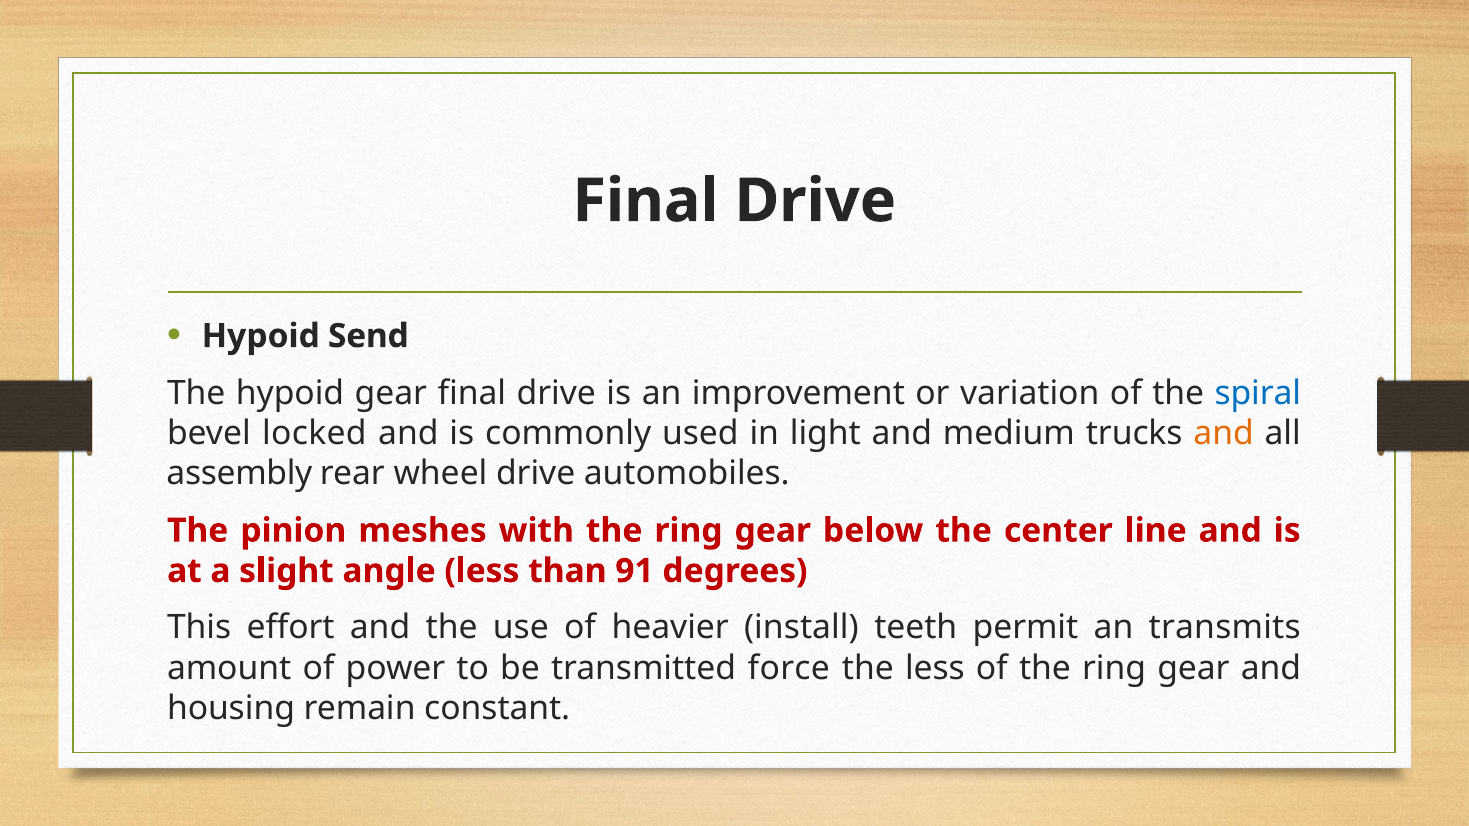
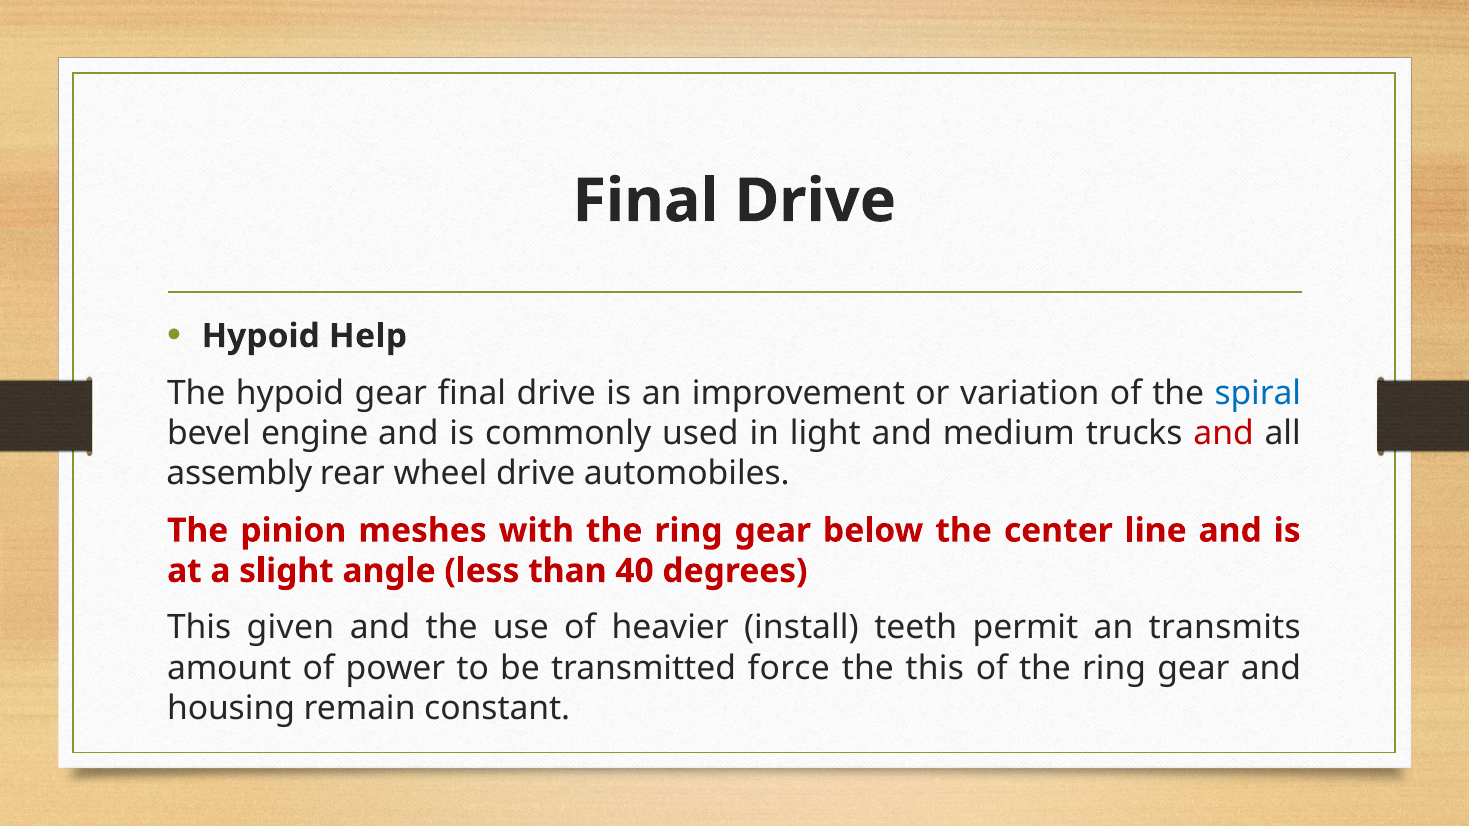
Send: Send -> Help
locked: locked -> engine
and at (1224, 433) colour: orange -> red
91: 91 -> 40
effort: effort -> given
the less: less -> this
